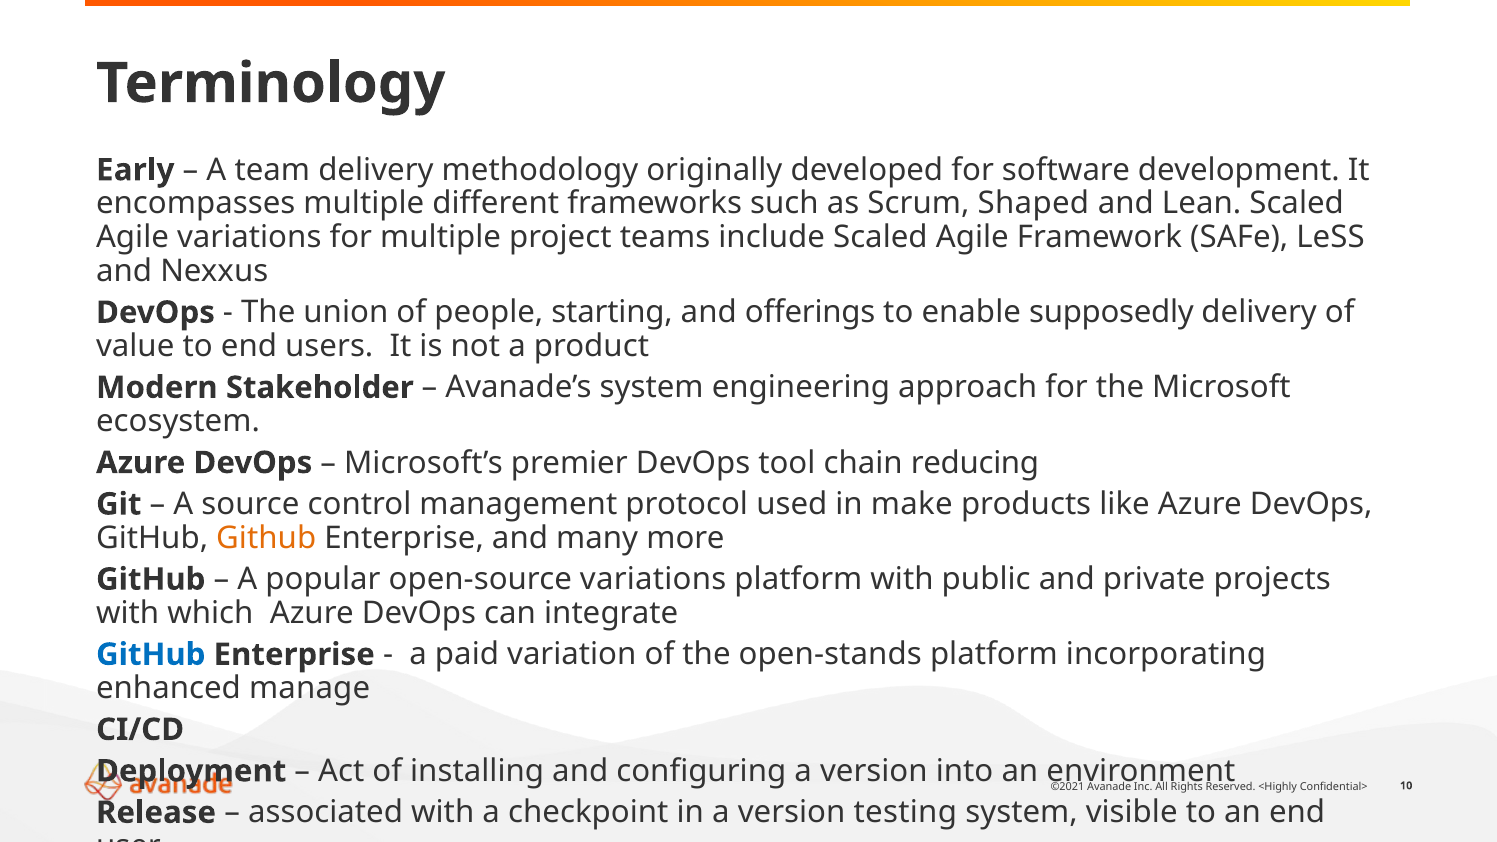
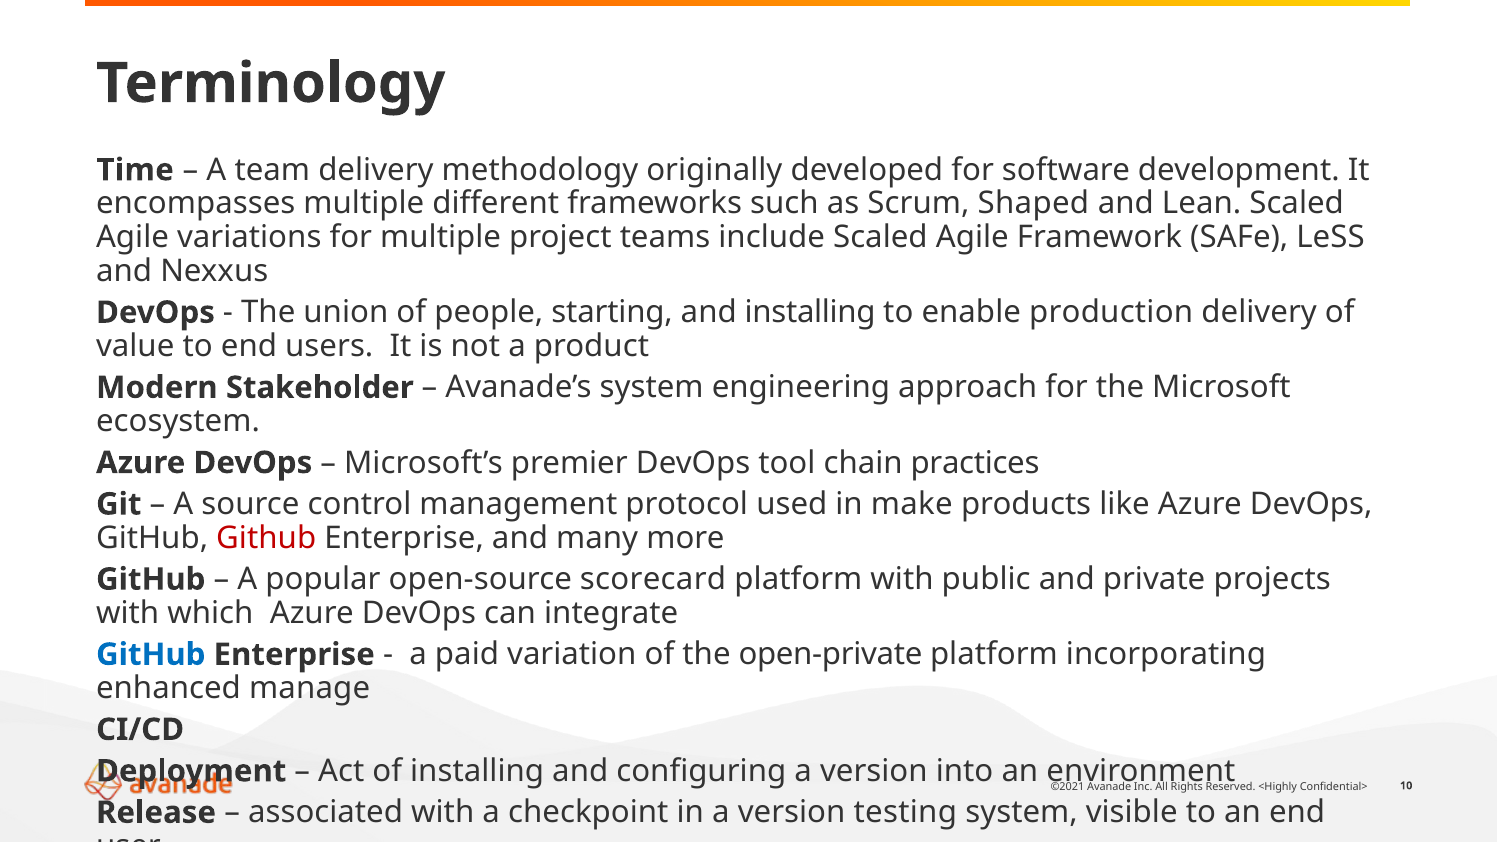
Early: Early -> Time
and offerings: offerings -> installing
supposedly: supposedly -> production
reducing: reducing -> practices
Github at (266, 538) colour: orange -> red
open-source variations: variations -> scorecard
open-stands: open-stands -> open-private
